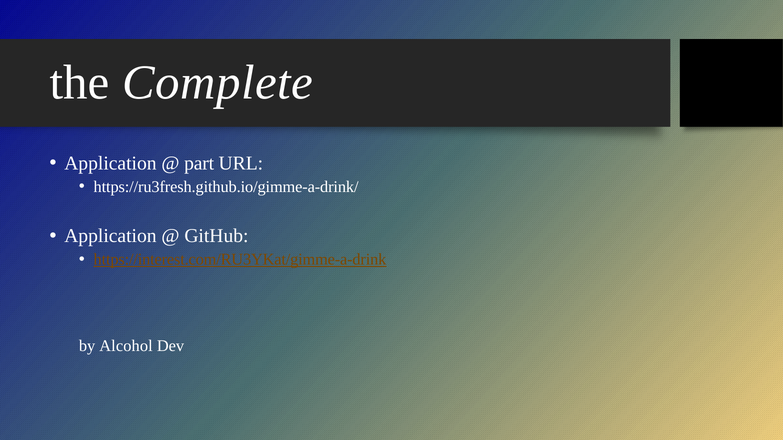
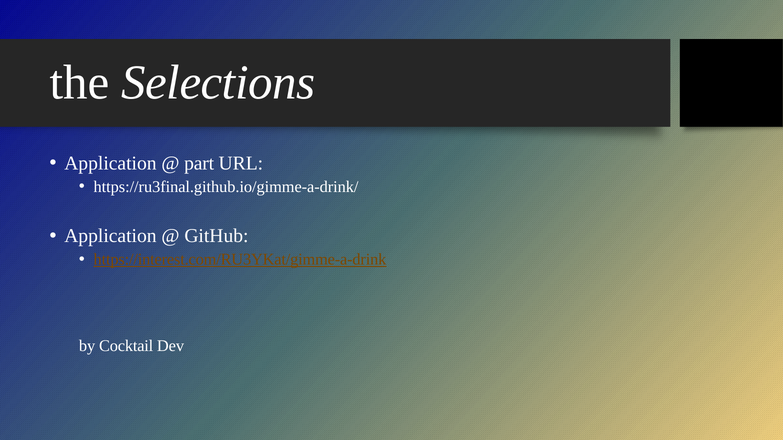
Complete: Complete -> Selections
https://ru3fresh.github.io/gimme-a-drink/: https://ru3fresh.github.io/gimme-a-drink/ -> https://ru3final.github.io/gimme-a-drink/
Alcohol: Alcohol -> Cocktail
